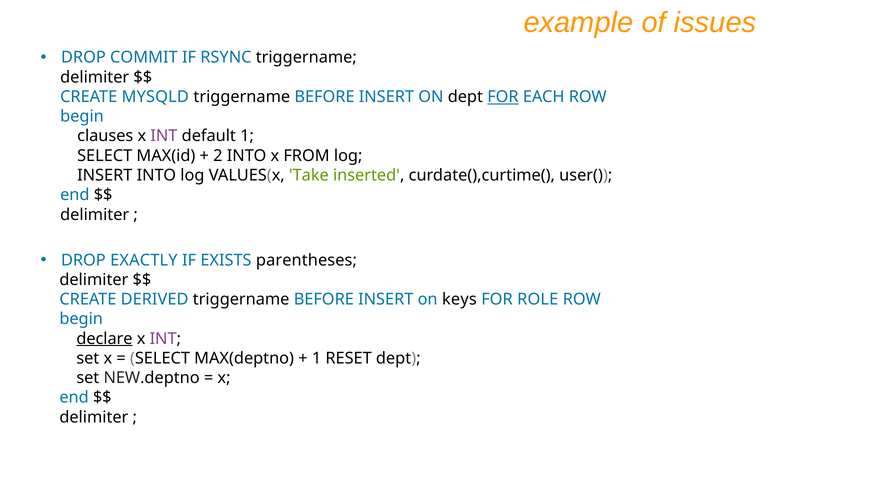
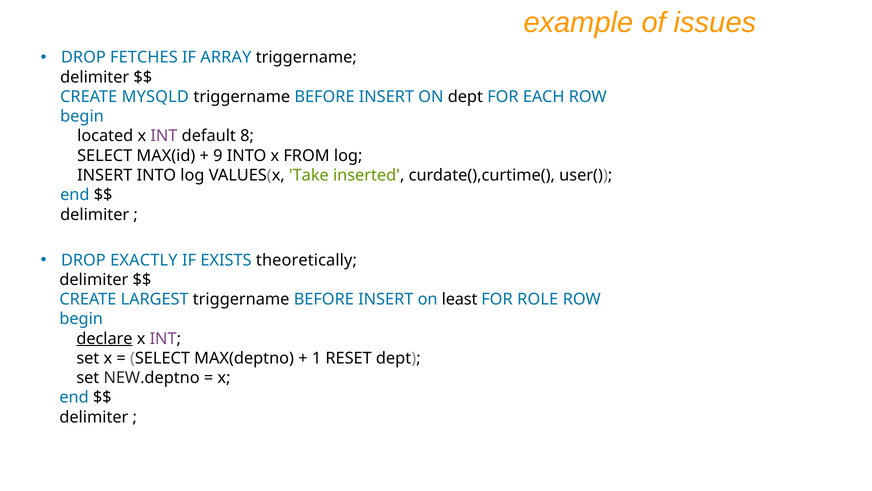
COMMIT: COMMIT -> FETCHES
RSYNC: RSYNC -> ARRAY
FOR at (503, 97) underline: present -> none
clauses: clauses -> located
default 1: 1 -> 8
2: 2 -> 9
parentheses: parentheses -> theoretically
DERIVED: DERIVED -> LARGEST
keys: keys -> least
